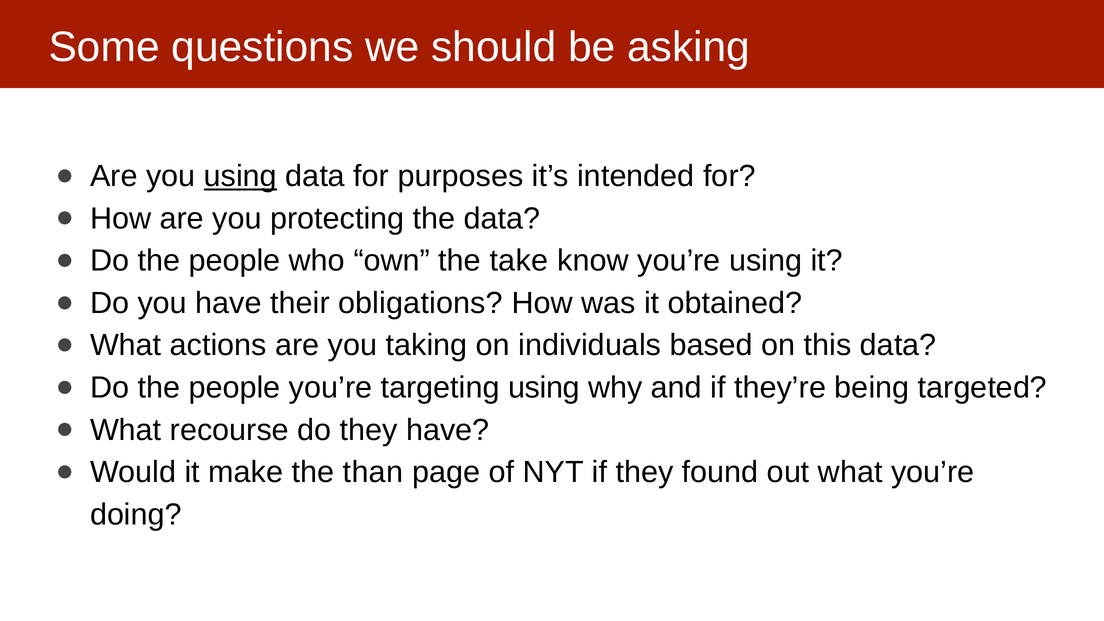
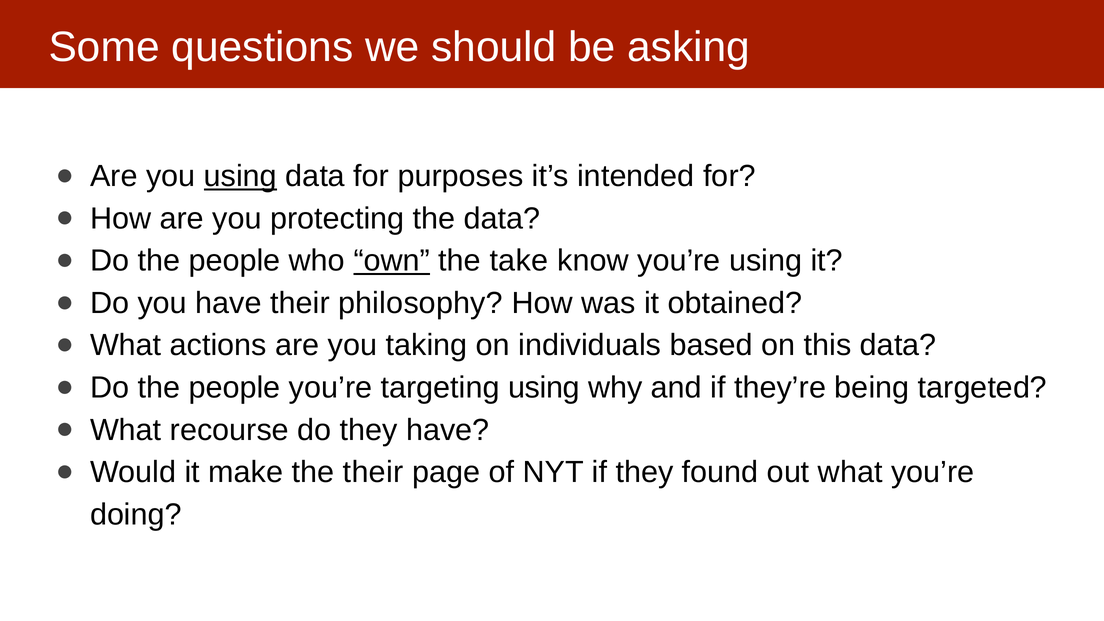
own underline: none -> present
obligations: obligations -> philosophy
the than: than -> their
